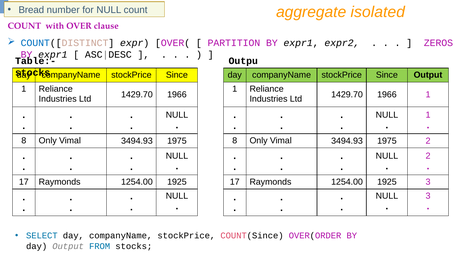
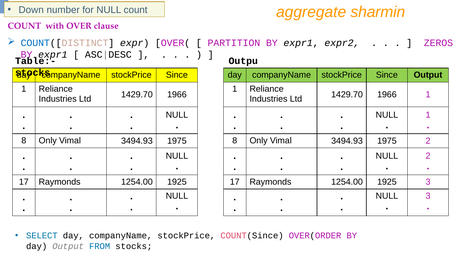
Bread: Bread -> Down
isolated: isolated -> sharmin
